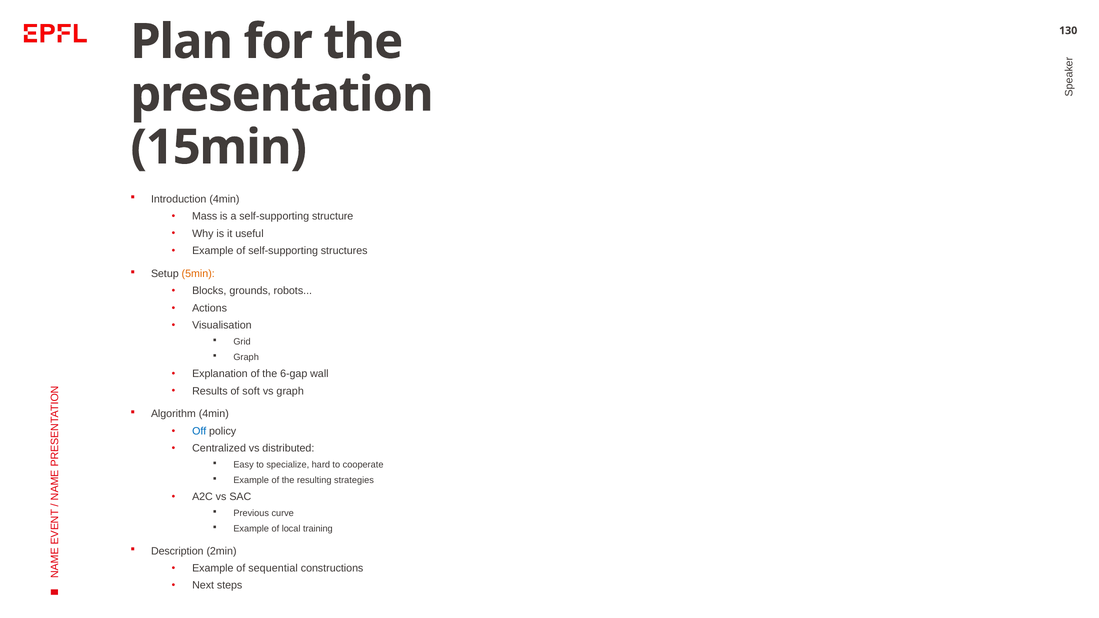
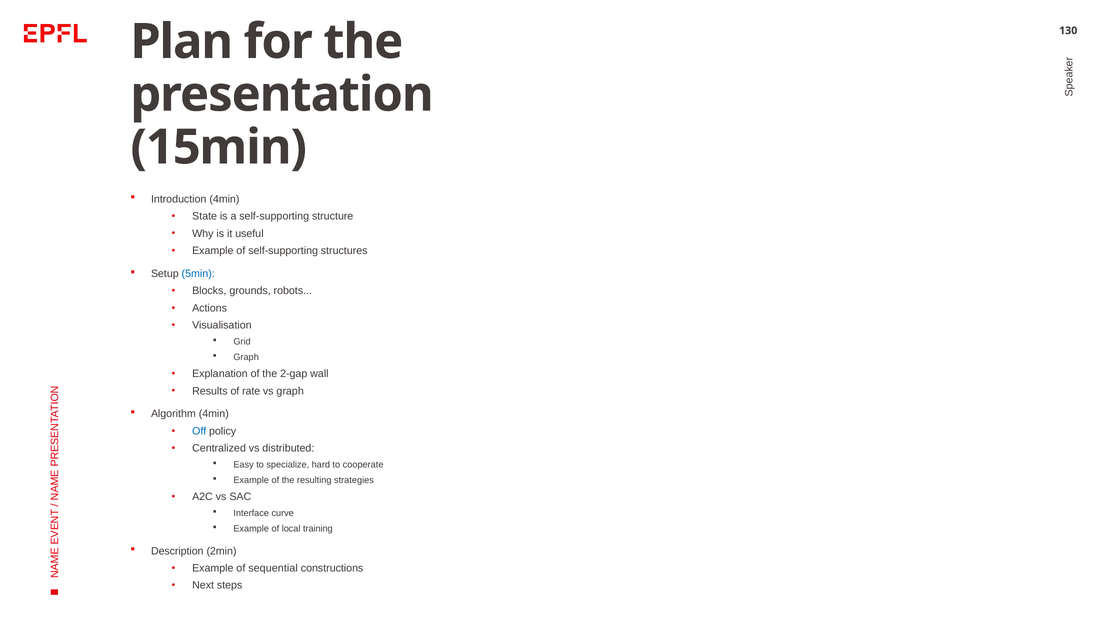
Mass: Mass -> State
5min colour: orange -> blue
6-gap: 6-gap -> 2-gap
soft: soft -> rate
Previous: Previous -> Interface
